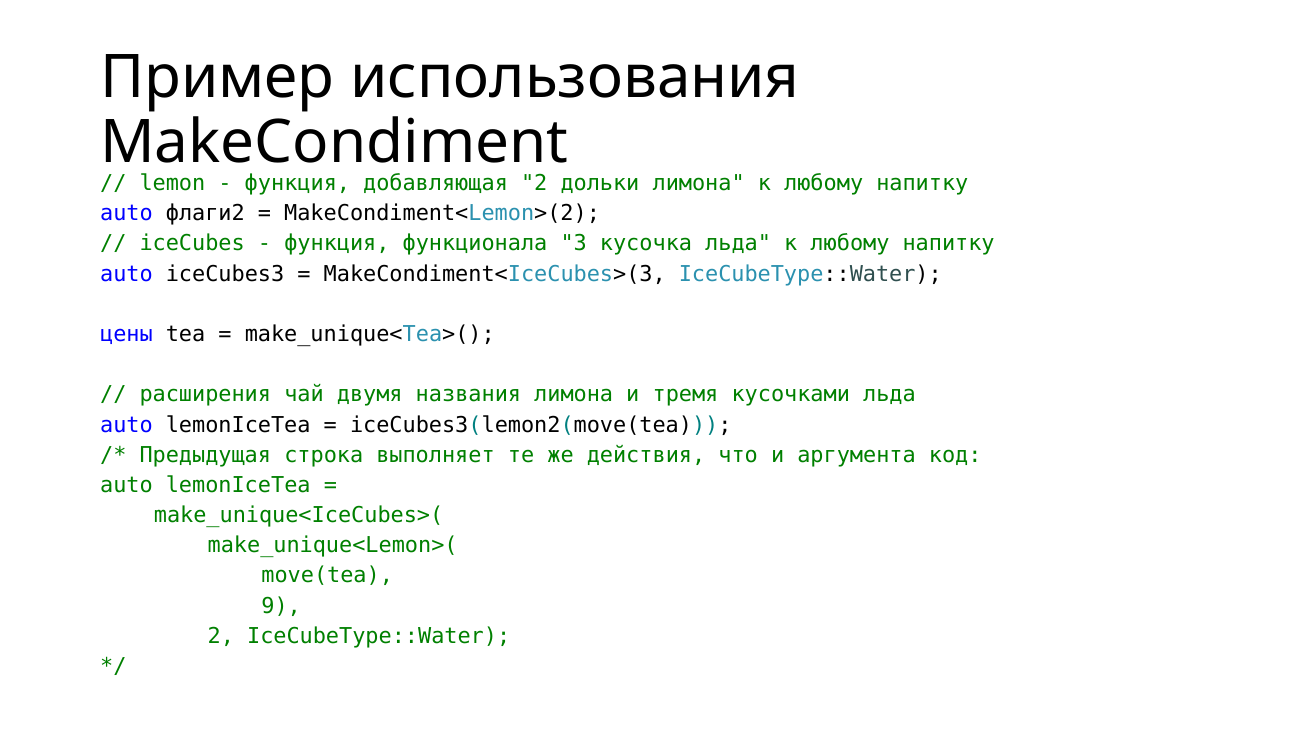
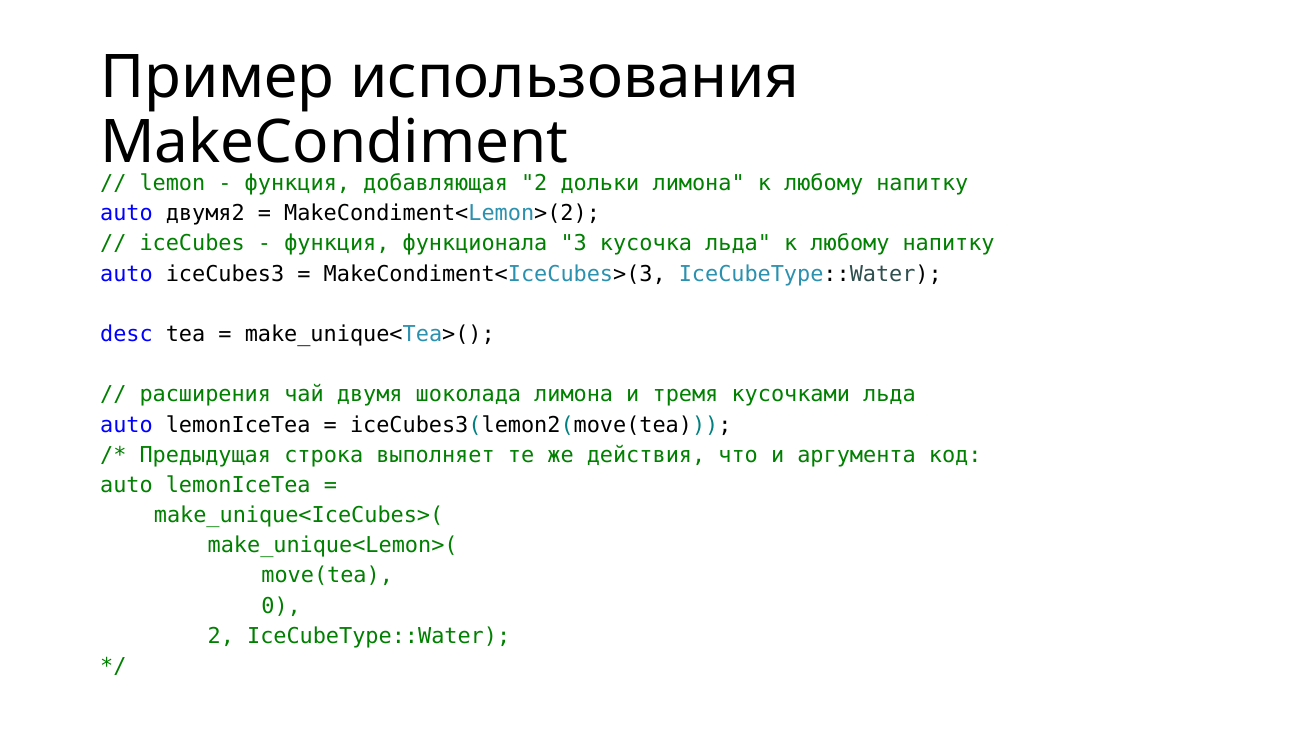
флаги2: флаги2 -> двумя2
цены: цены -> desc
названия: названия -> шоколада
9: 9 -> 0
